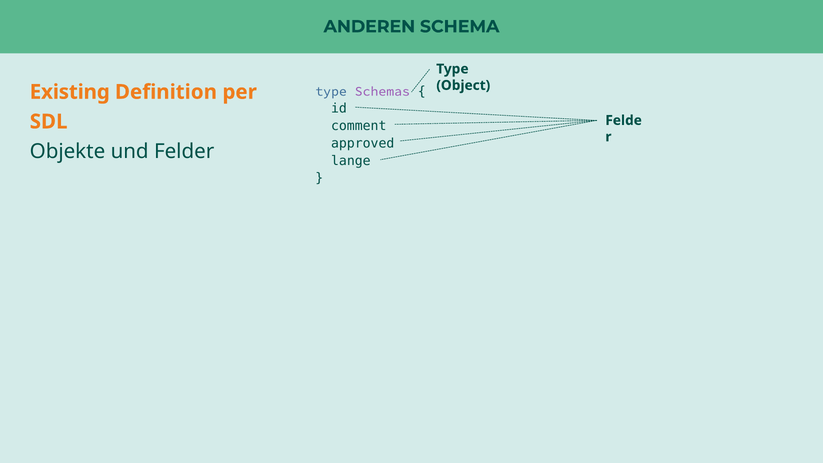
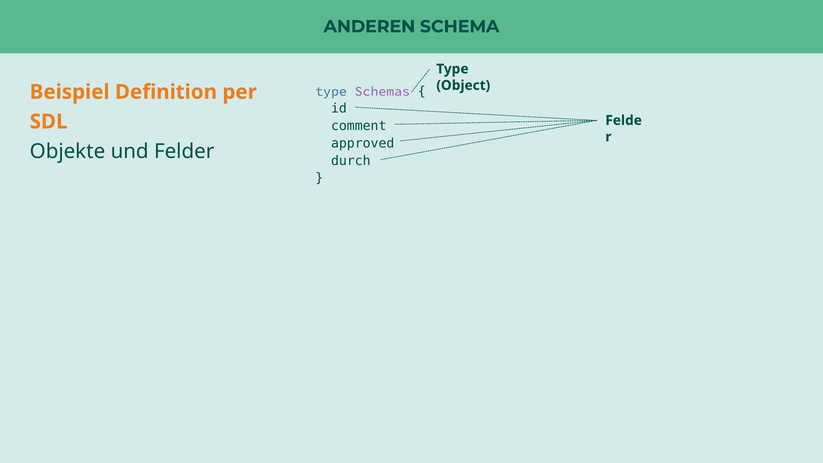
Existing: Existing -> Beispiel
lange: lange -> durch
